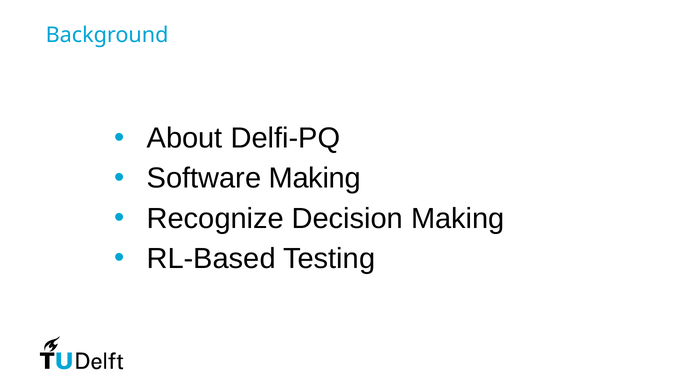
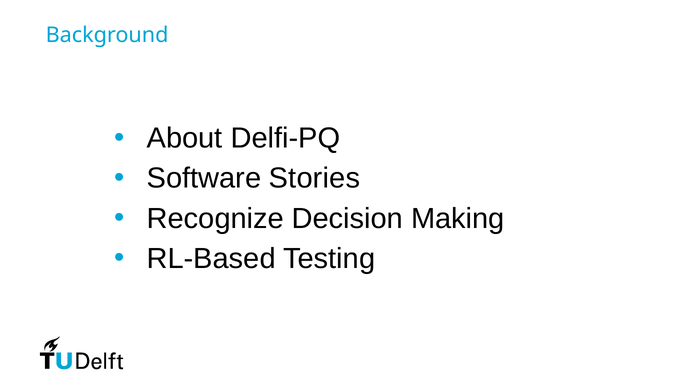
Software Making: Making -> Stories
